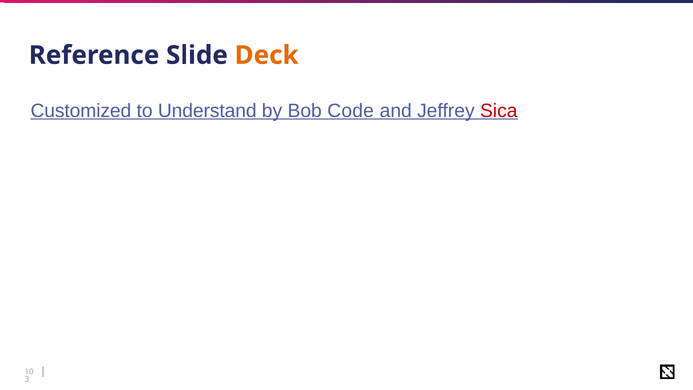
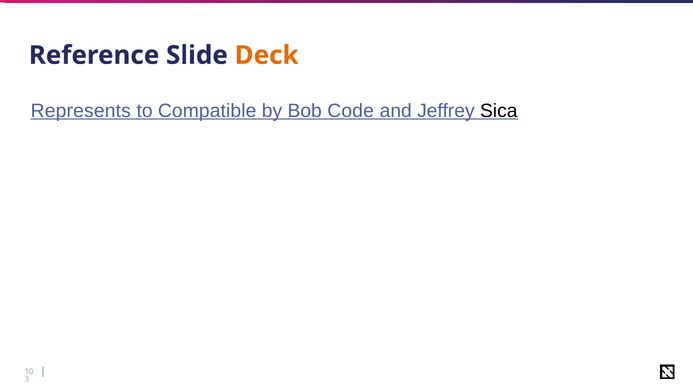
Customized: Customized -> Represents
Understand: Understand -> Compatible
Sica colour: red -> black
